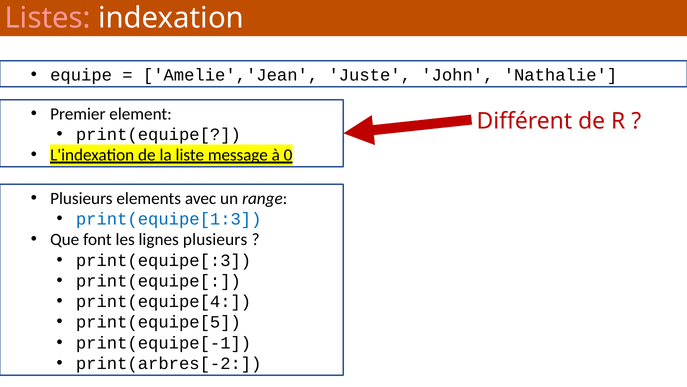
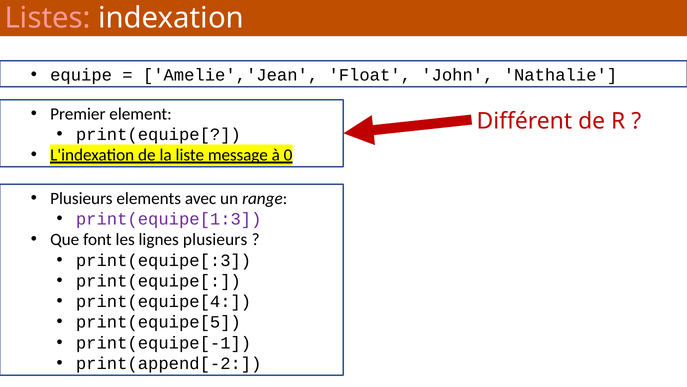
Juste: Juste -> Float
print(equipe[1:3 colour: blue -> purple
print(arbres[-2: print(arbres[-2 -> print(append[-2
